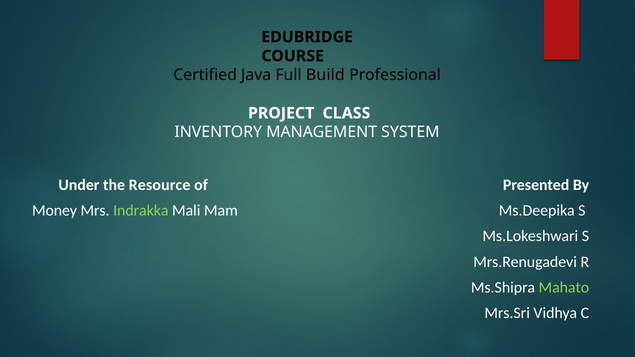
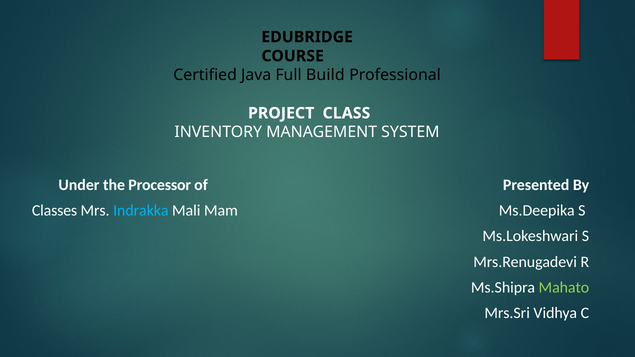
Resource: Resource -> Processor
Money: Money -> Classes
Indrakka colour: light green -> light blue
